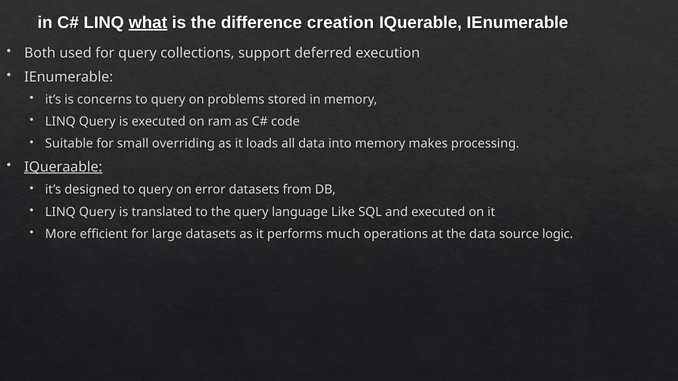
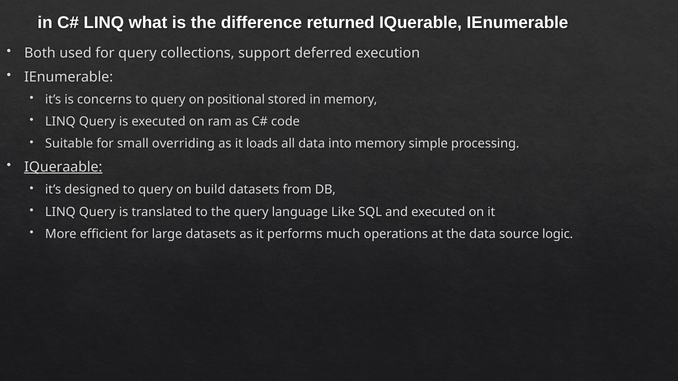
what underline: present -> none
creation: creation -> returned
problems: problems -> positional
makes: makes -> simple
error: error -> build
